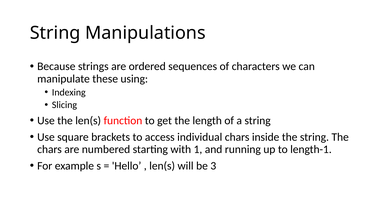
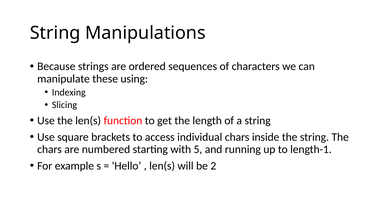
1: 1 -> 5
3: 3 -> 2
